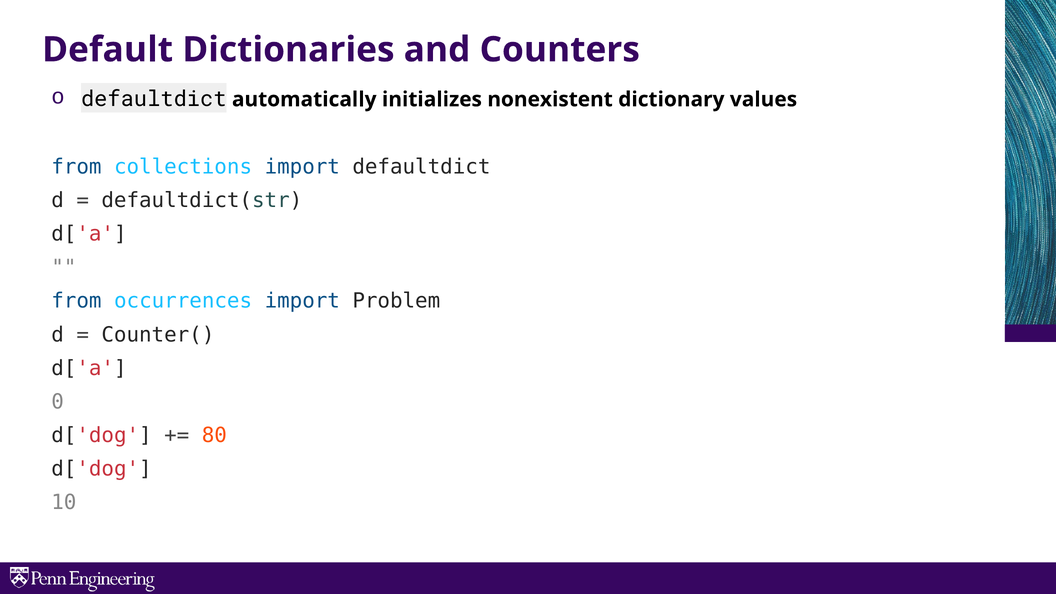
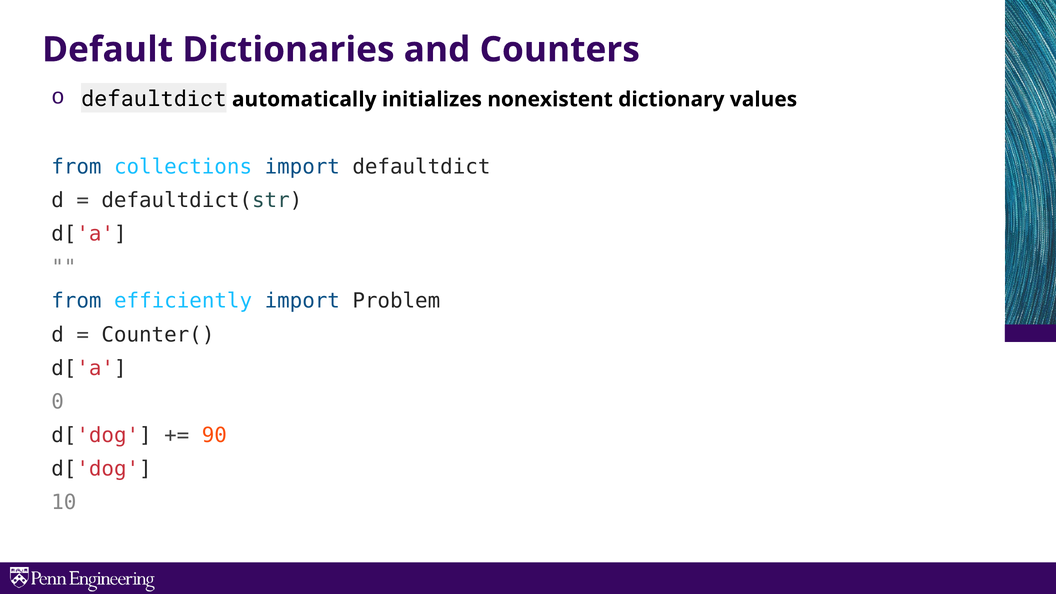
occurrences: occurrences -> efficiently
80: 80 -> 90
